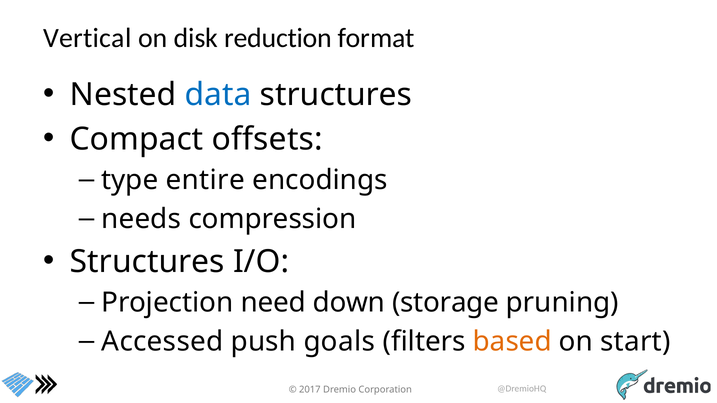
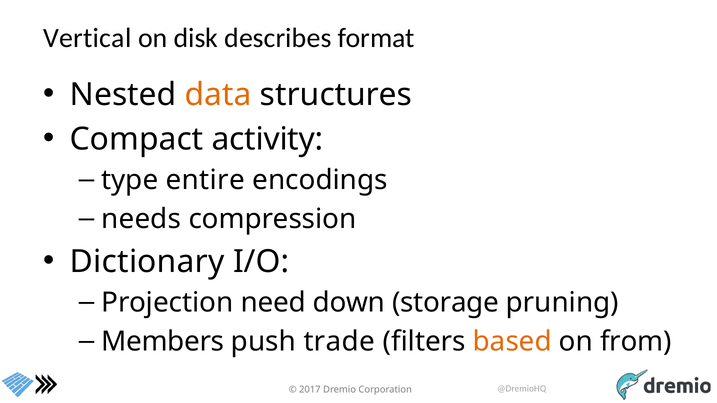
reduction: reduction -> describes
data colour: blue -> orange
offsets: offsets -> activity
Structures at (147, 262): Structures -> Dictionary
Accessed: Accessed -> Members
goals: goals -> trade
start: start -> from
